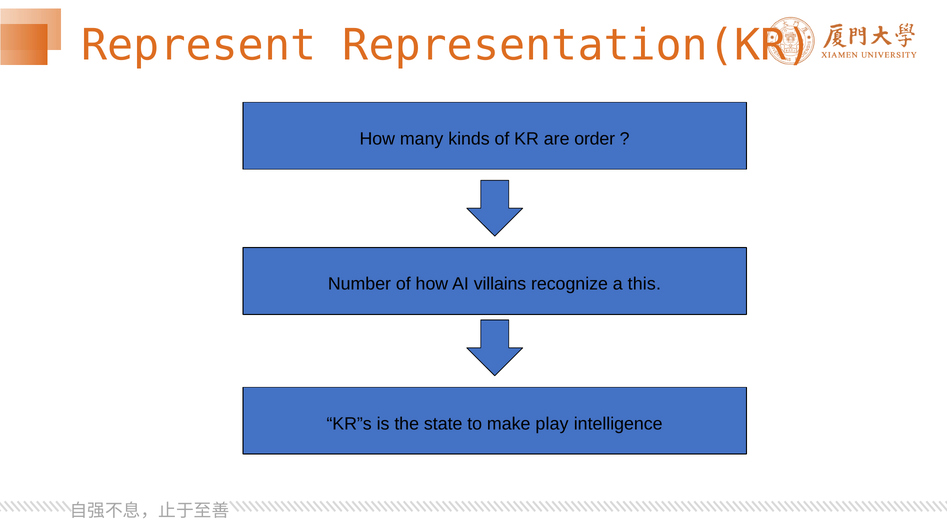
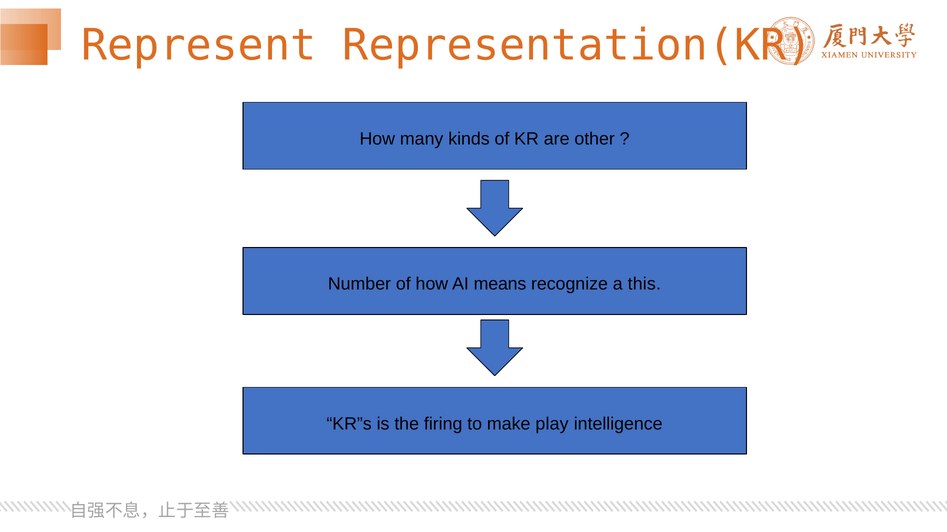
order: order -> other
villains: villains -> means
state: state -> firing
